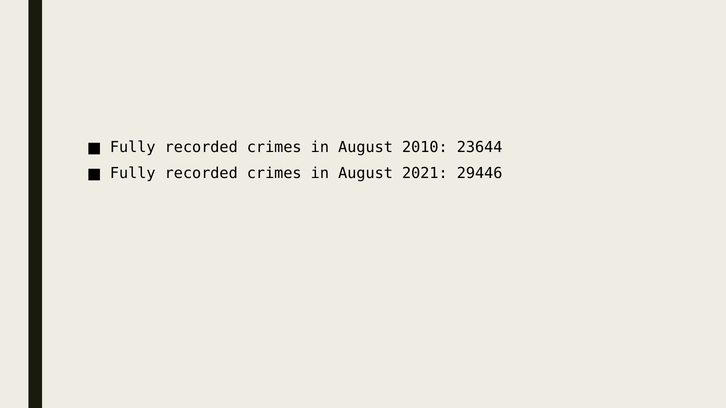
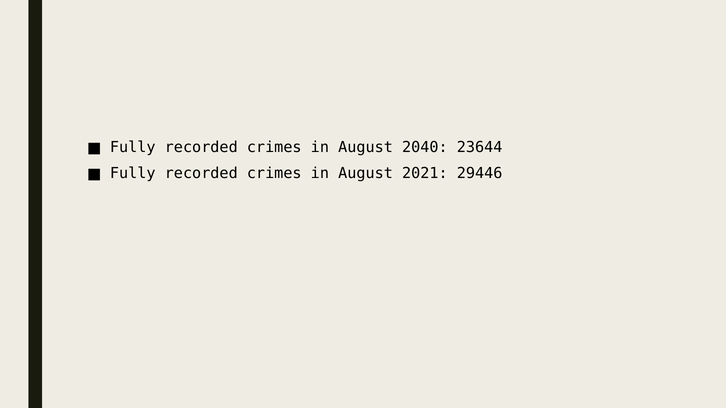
2010: 2010 -> 2040
